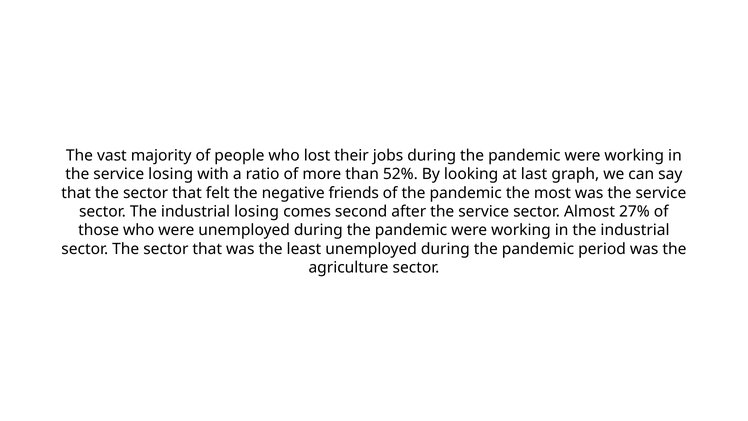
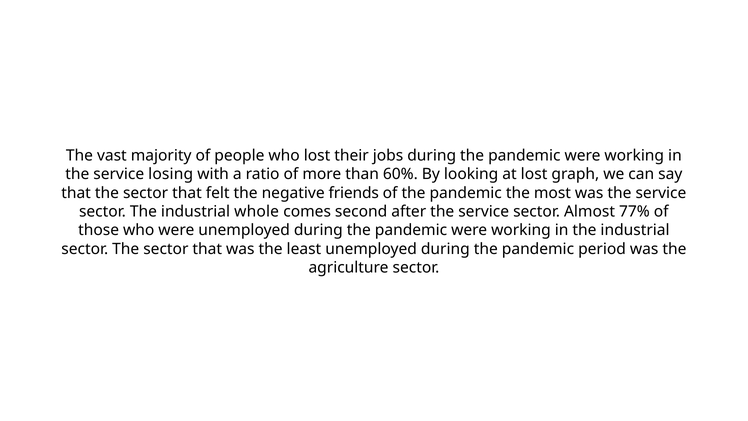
52%: 52% -> 60%
at last: last -> lost
industrial losing: losing -> whole
27%: 27% -> 77%
